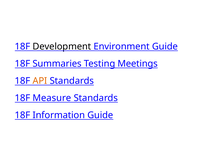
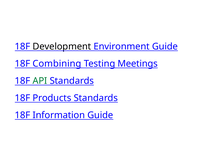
Summaries: Summaries -> Combining
API colour: orange -> green
Measure: Measure -> Products
